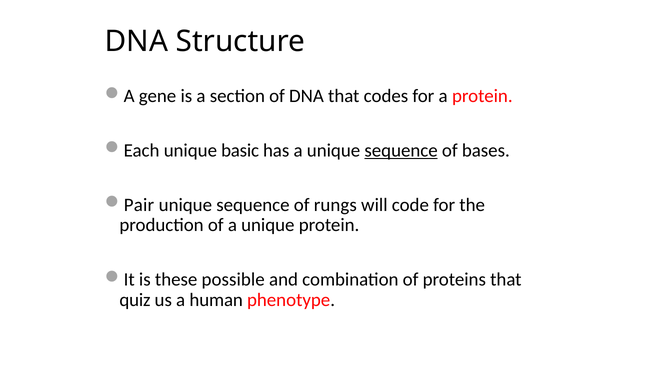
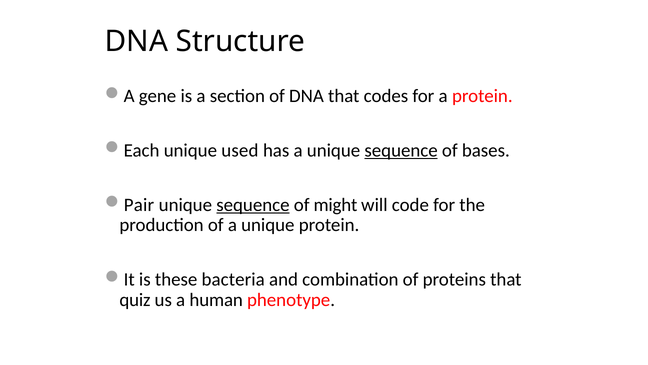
basic: basic -> used
sequence at (253, 205) underline: none -> present
rungs: rungs -> might
possible: possible -> bacteria
